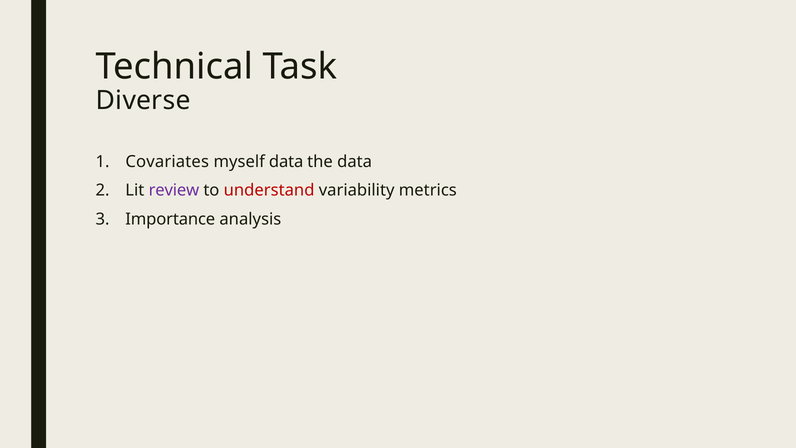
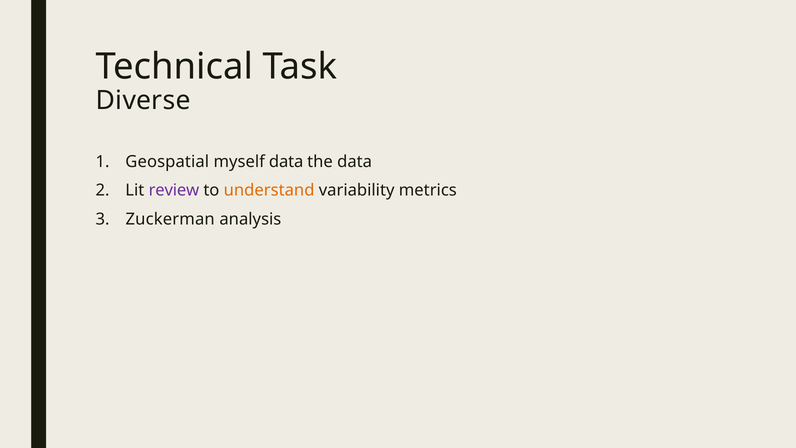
Covariates: Covariates -> Geospatial
understand colour: red -> orange
Importance: Importance -> Zuckerman
